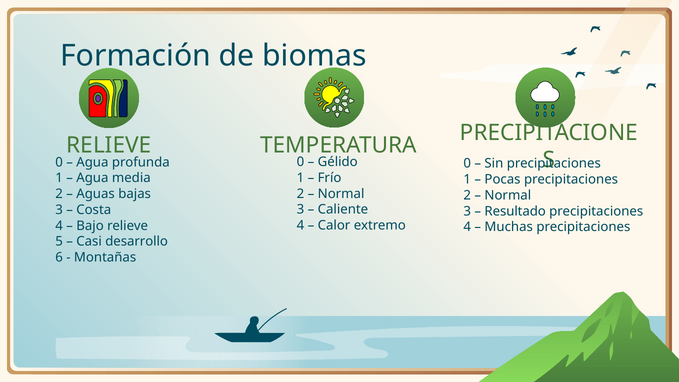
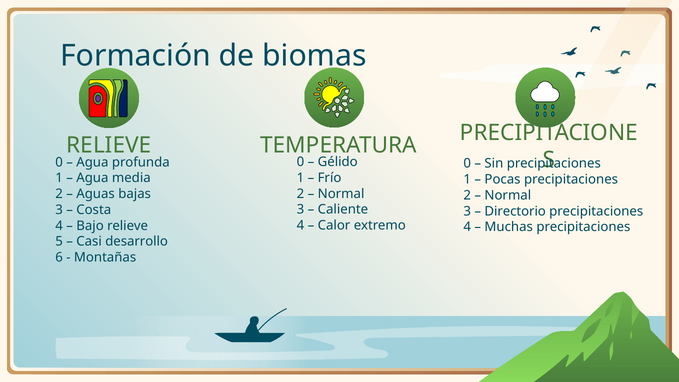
Resultado: Resultado -> Directorio
